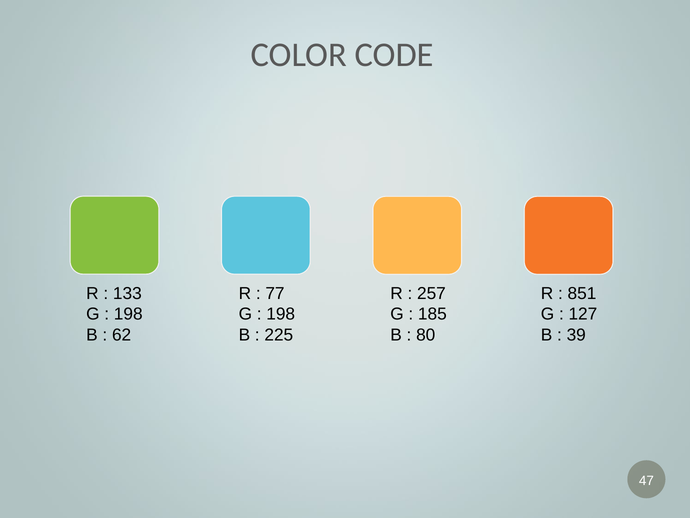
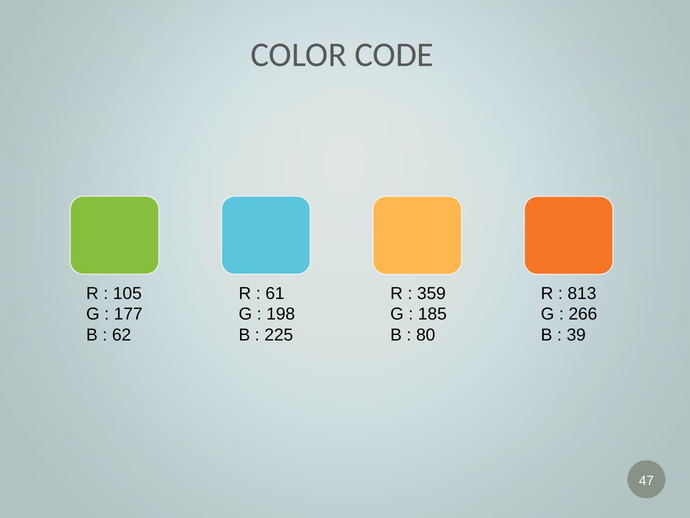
257: 257 -> 359
851: 851 -> 813
133: 133 -> 105
77: 77 -> 61
127: 127 -> 266
198 at (128, 314): 198 -> 177
